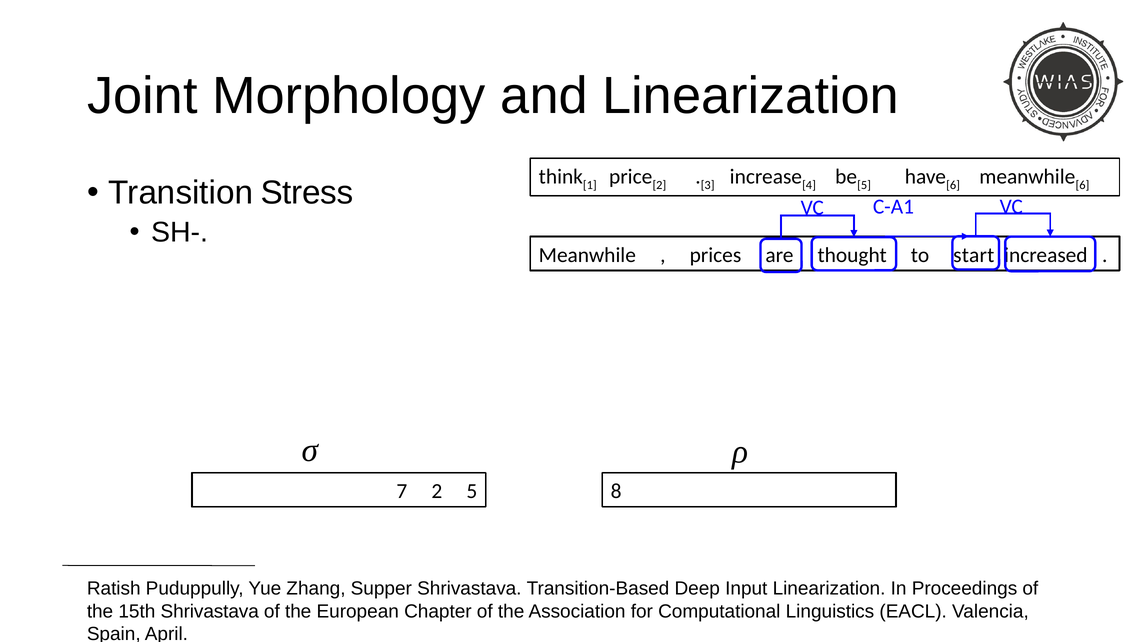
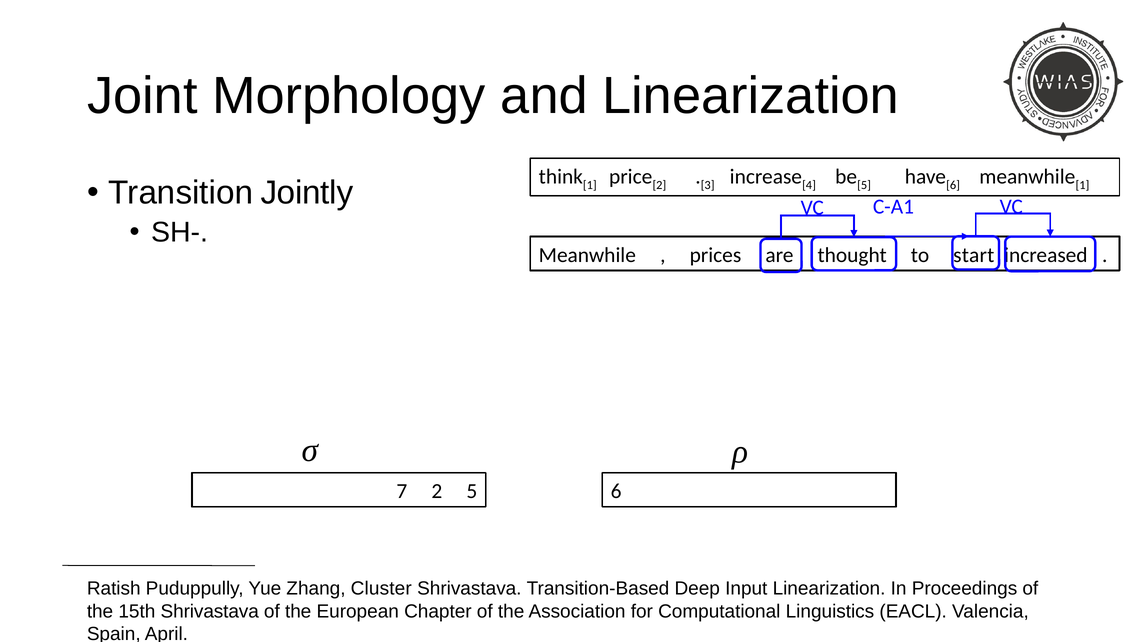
meanwhile 6: 6 -> 1
Stress: Stress -> Jointly
5 8: 8 -> 6
Supper: Supper -> Cluster
